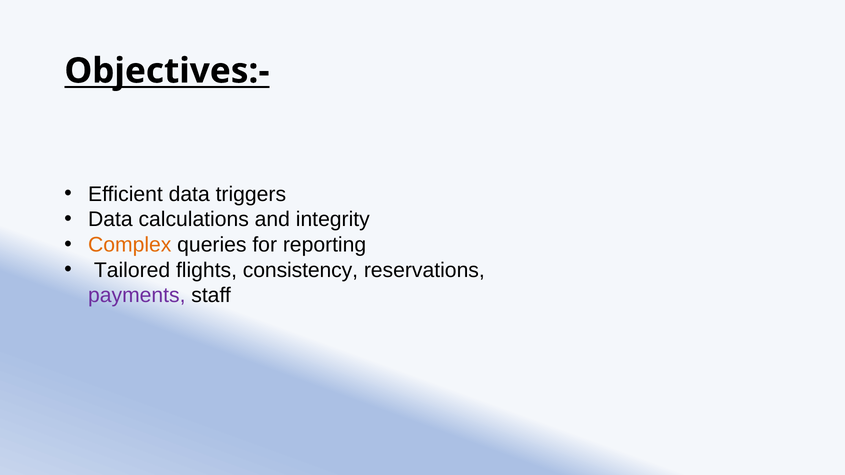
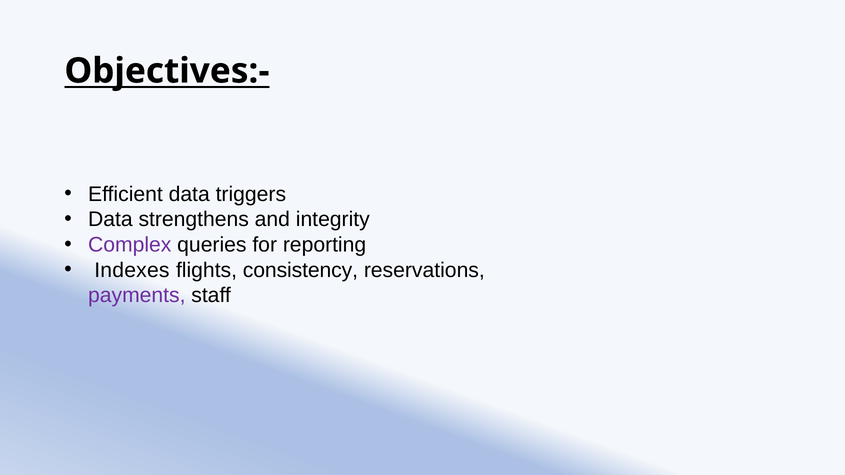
calculations: calculations -> strengthens
Complex colour: orange -> purple
Tailored: Tailored -> Indexes
